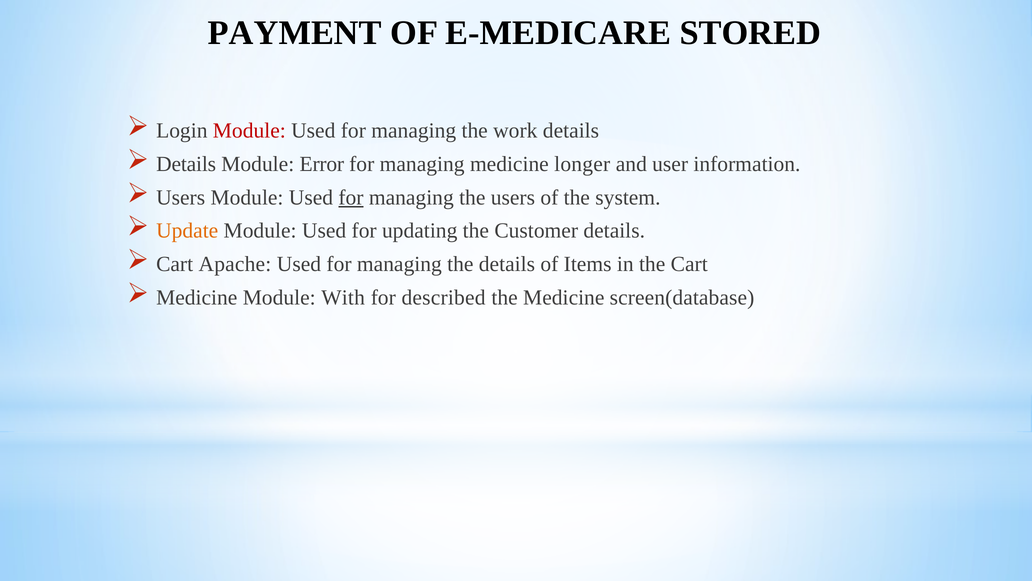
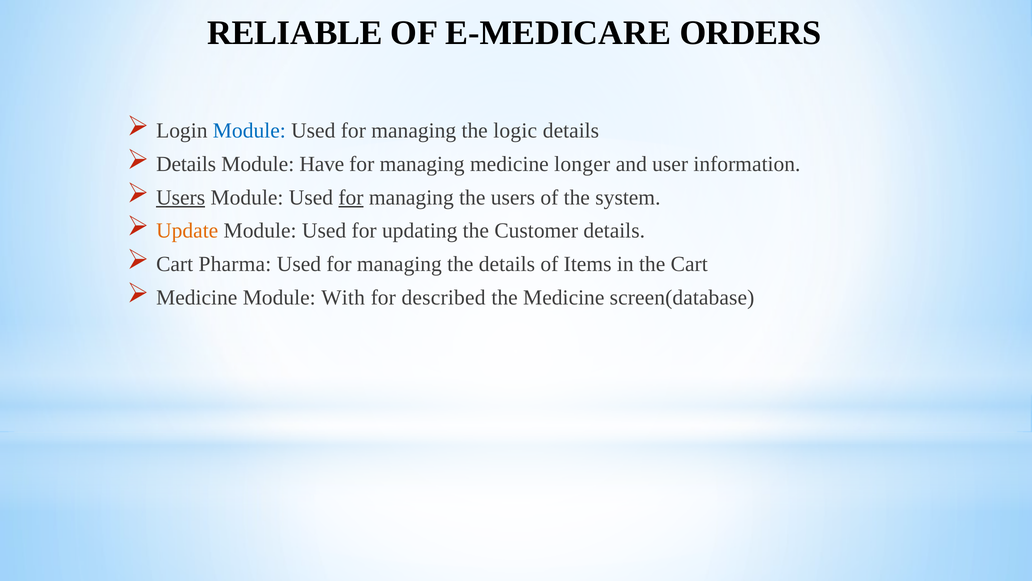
PAYMENT: PAYMENT -> RELIABLE
STORED: STORED -> ORDERS
Module at (249, 131) colour: red -> blue
work: work -> logic
Error: Error -> Have
Users at (181, 197) underline: none -> present
Apache: Apache -> Pharma
